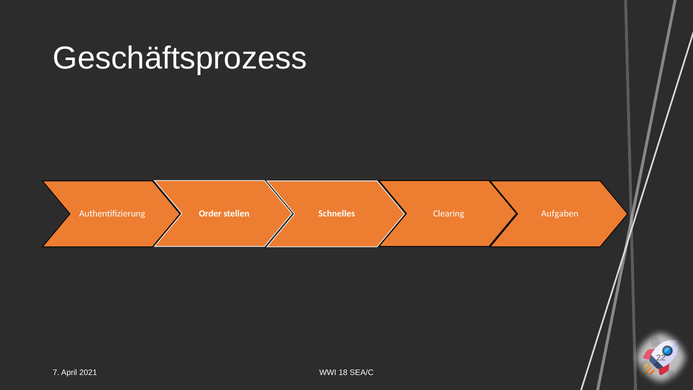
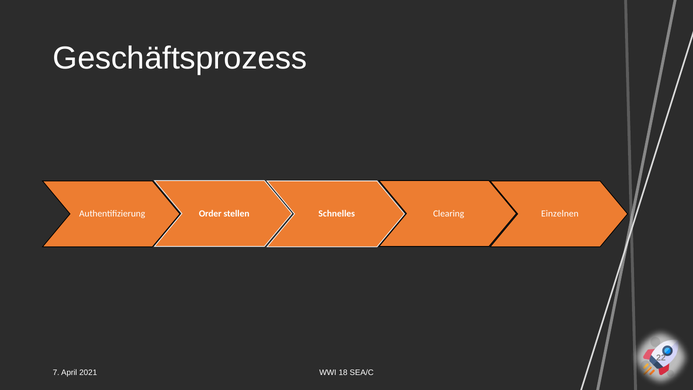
Aufgaben: Aufgaben -> Einzelnen
